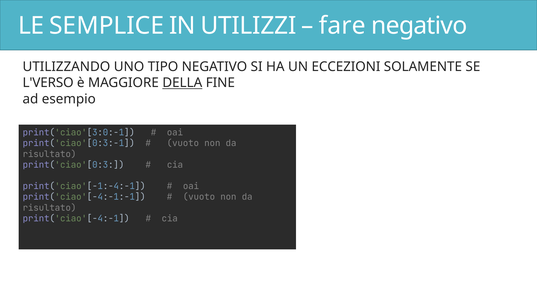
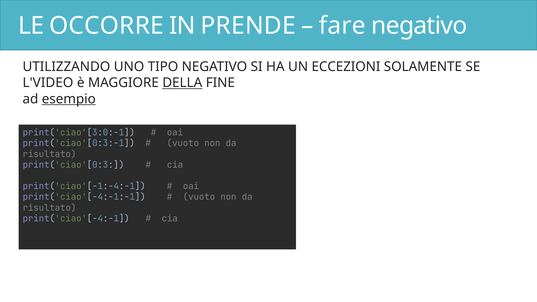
SEMPLICE: SEMPLICE -> OCCORRE
UTILIZZI: UTILIZZI -> PRENDE
L'VERSO: L'VERSO -> L'VIDEO
esempio underline: none -> present
